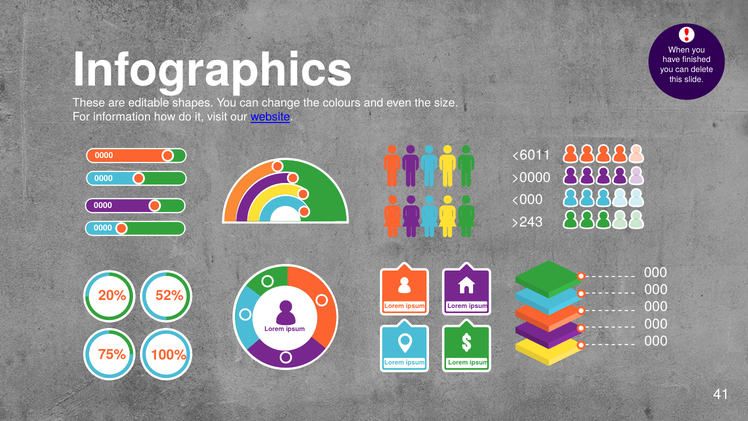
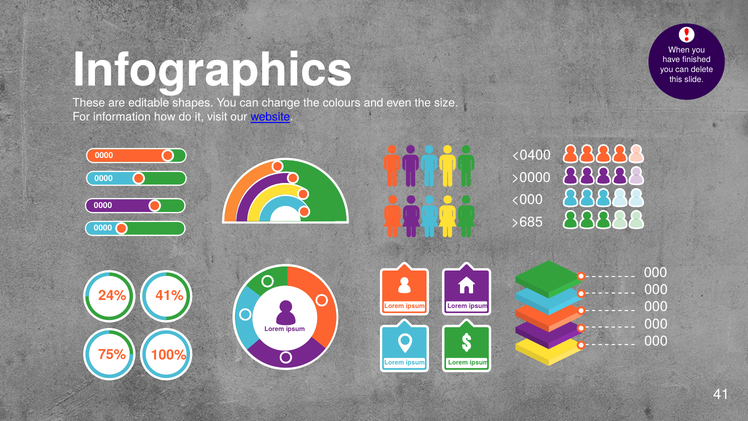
<6011: <6011 -> <0400
>243: >243 -> >685
20%: 20% -> 24%
52%: 52% -> 41%
